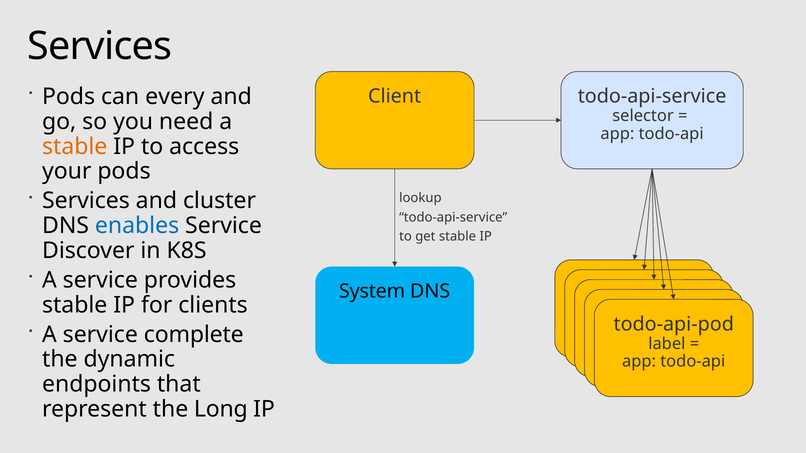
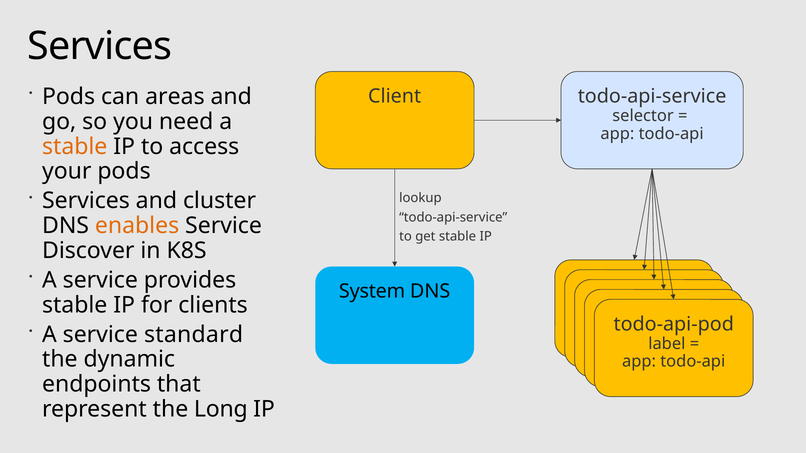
every: every -> areas
enables colour: blue -> orange
complete: complete -> standard
